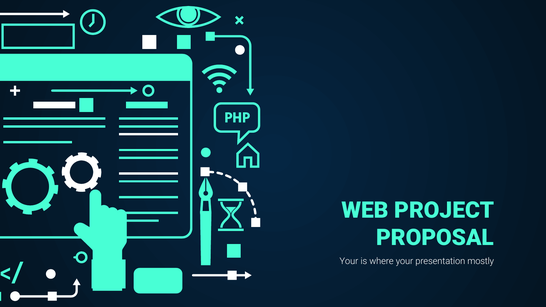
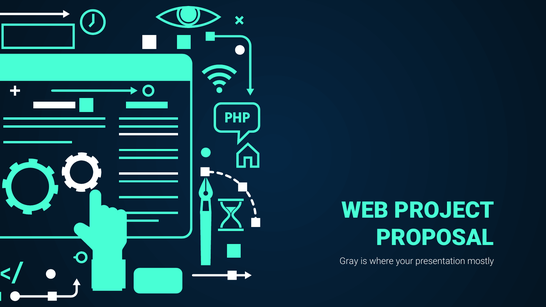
Your at (349, 261): Your -> Gray
